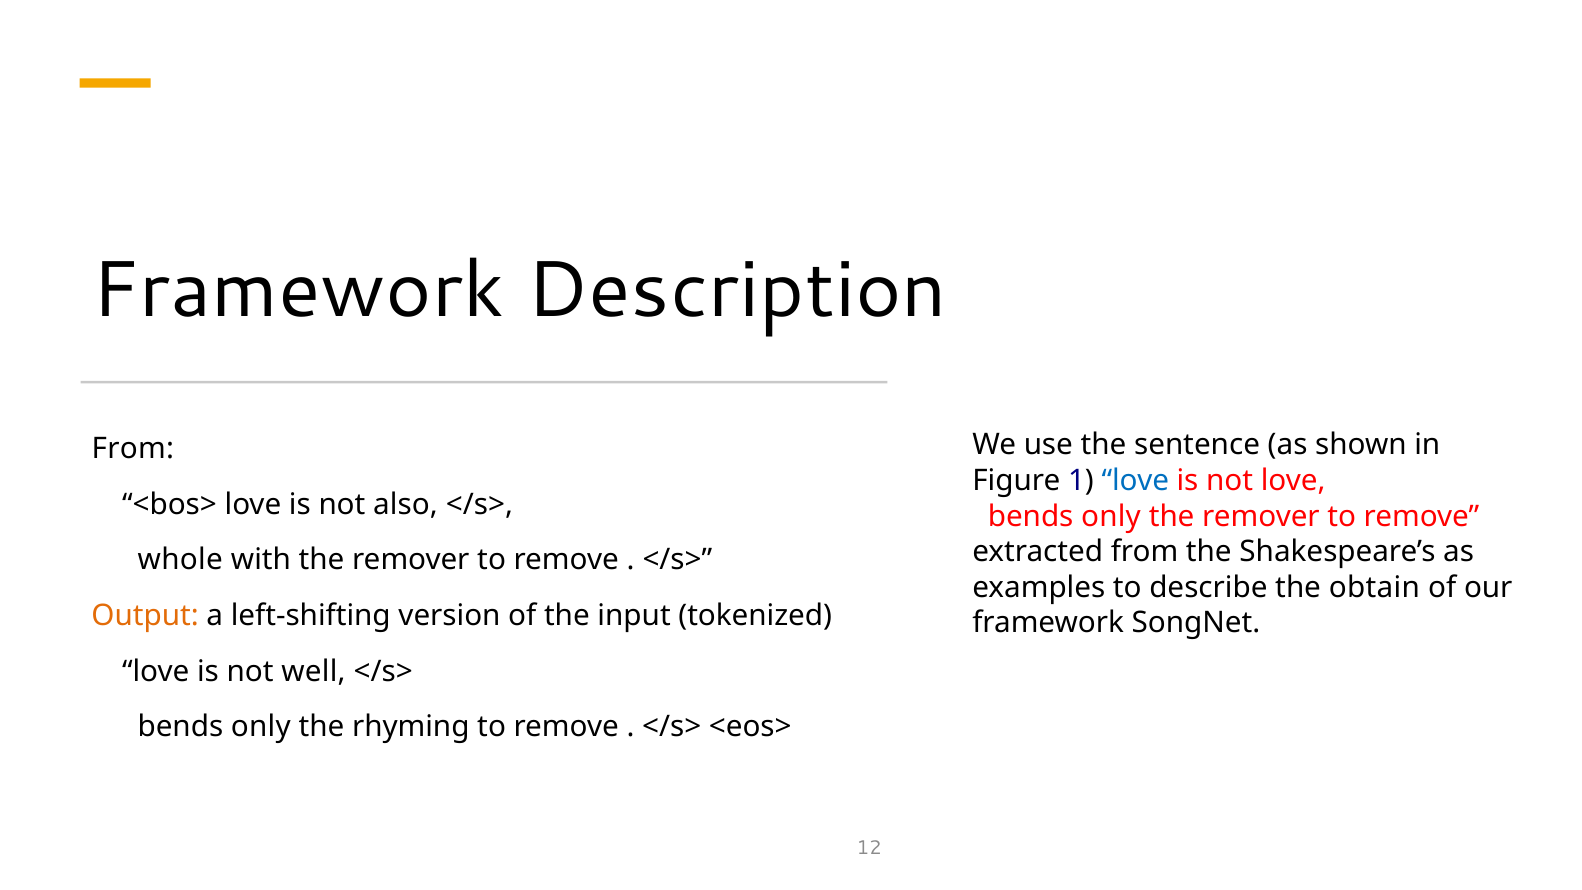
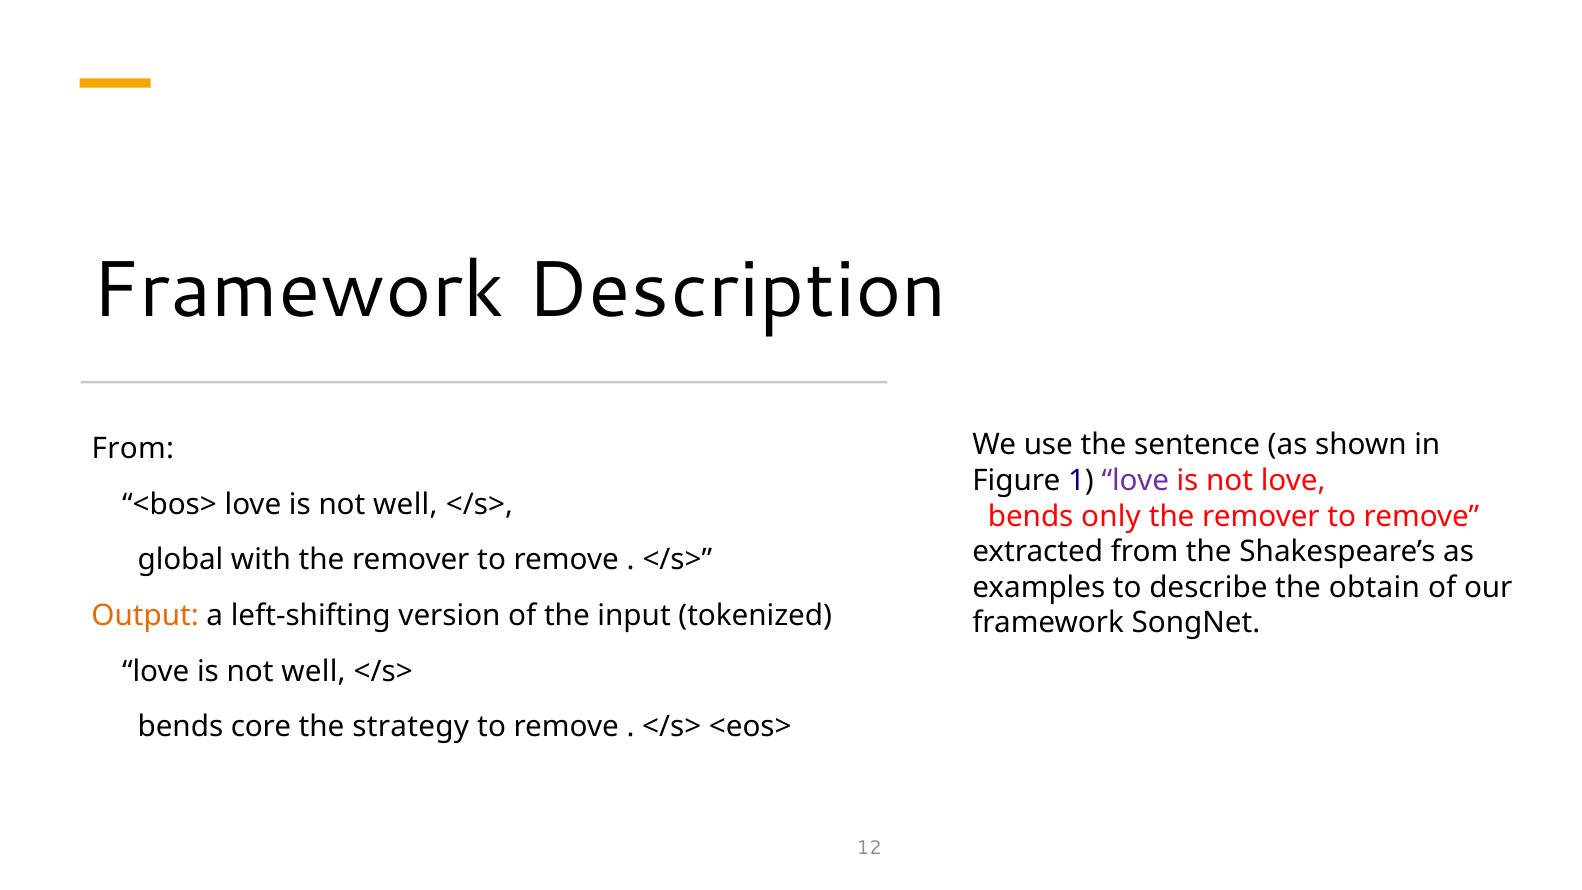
love at (1135, 481) colour: blue -> purple
also at (405, 504): also -> well
whole: whole -> global
only at (261, 727): only -> core
rhyming: rhyming -> strategy
